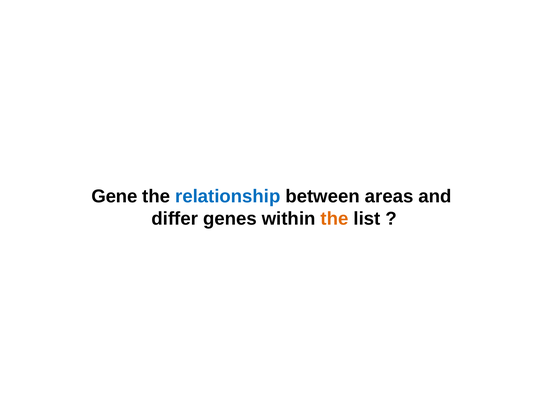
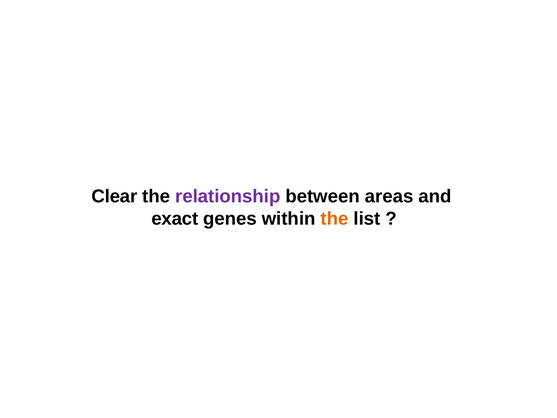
Gene: Gene -> Clear
relationship colour: blue -> purple
differ: differ -> exact
